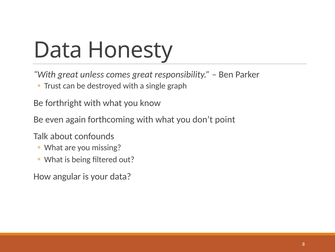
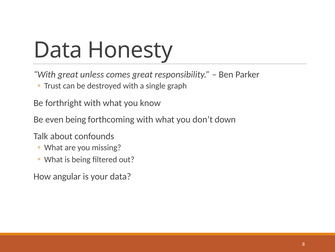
even again: again -> being
point: point -> down
